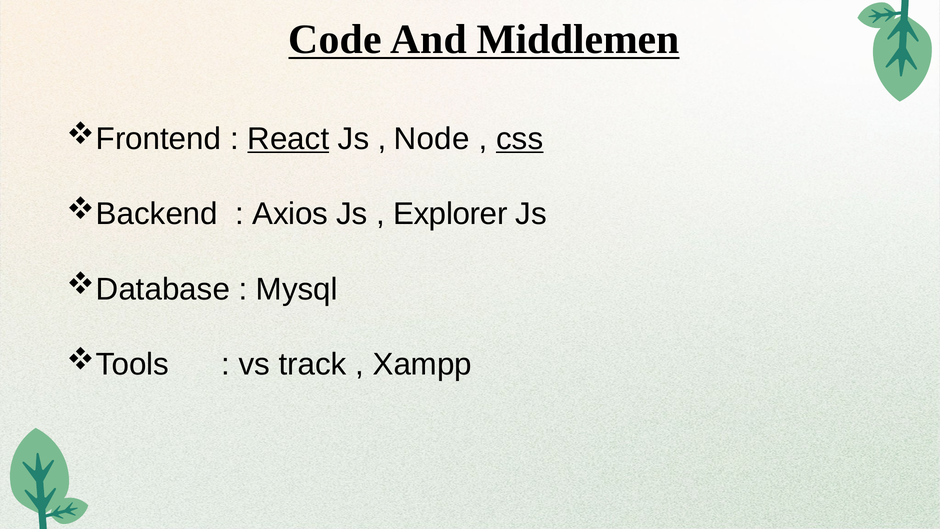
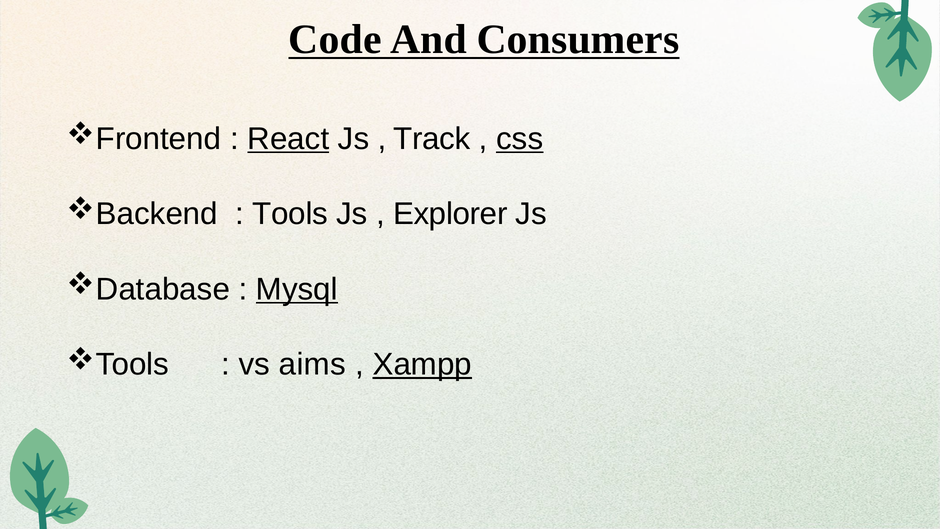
Middlemen: Middlemen -> Consumers
Node: Node -> Track
Axios: Axios -> Tools
Mysql underline: none -> present
track: track -> aims
Xampp underline: none -> present
